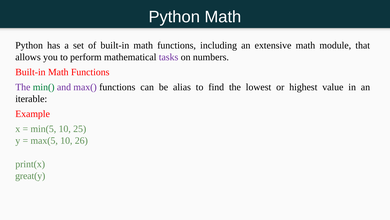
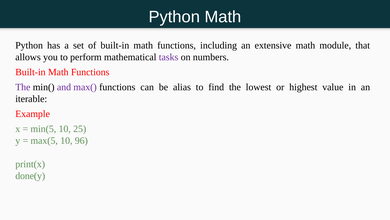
min( colour: green -> black
26: 26 -> 96
great(y: great(y -> done(y
